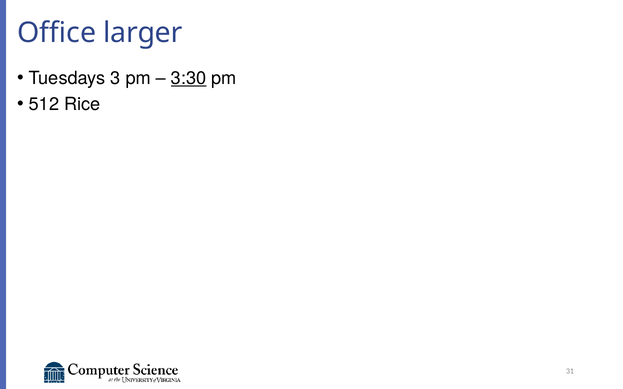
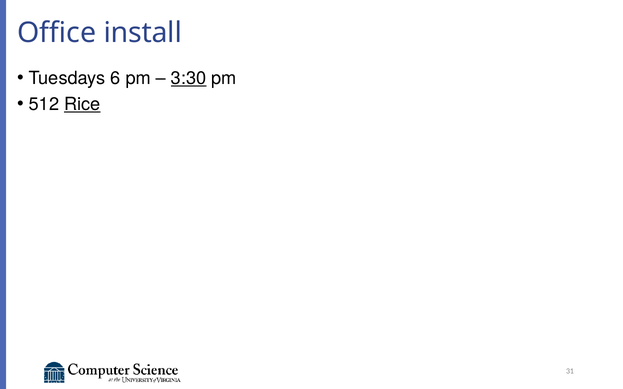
larger: larger -> install
3: 3 -> 6
Rice underline: none -> present
